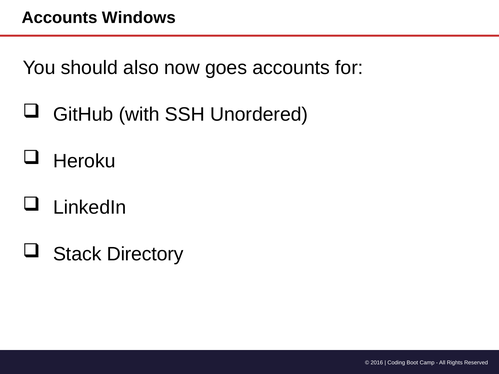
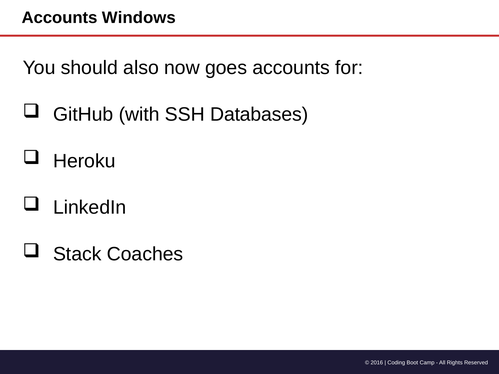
Unordered: Unordered -> Databases
Directory: Directory -> Coaches
